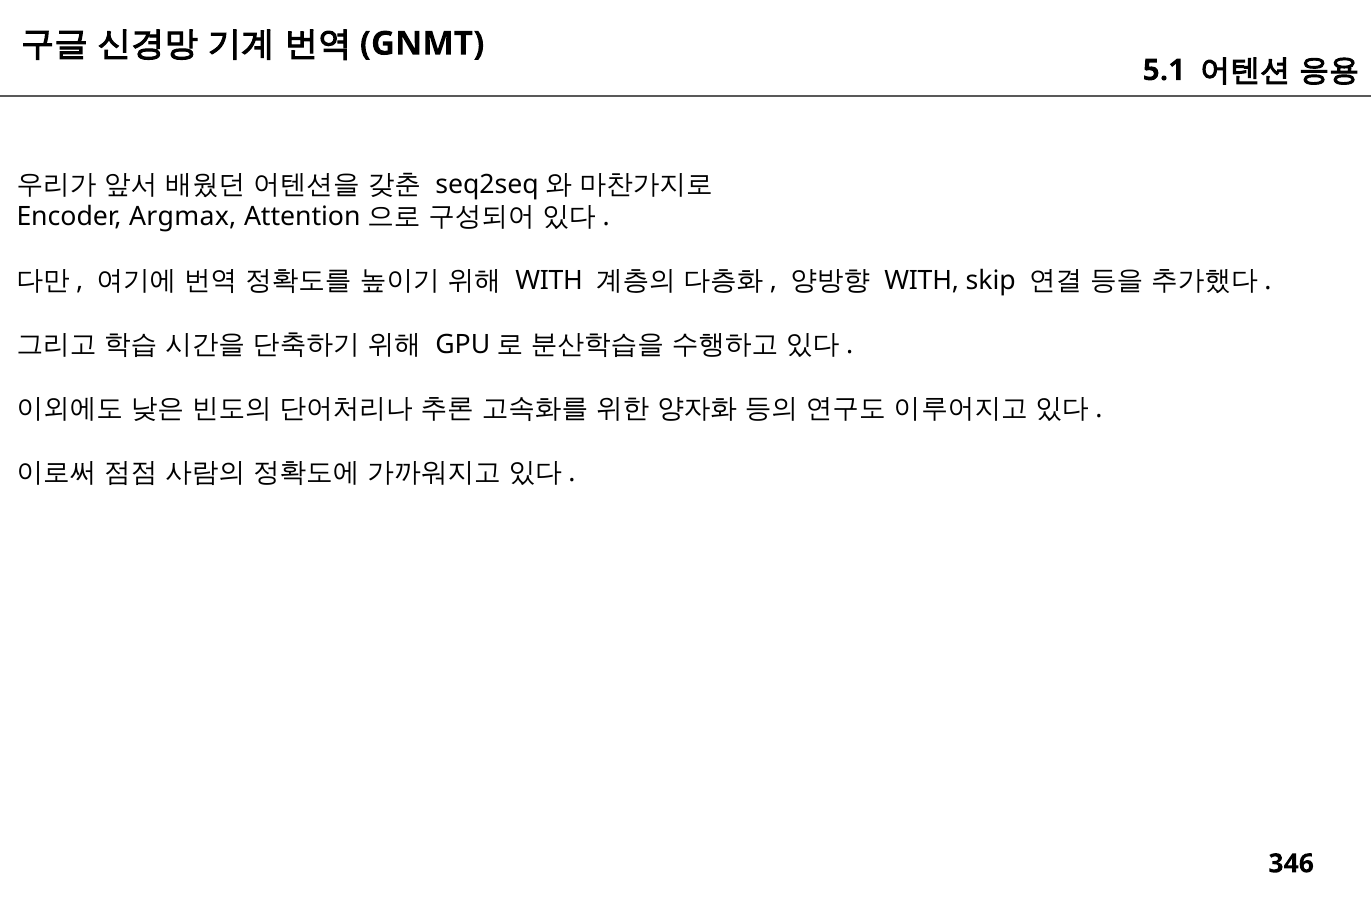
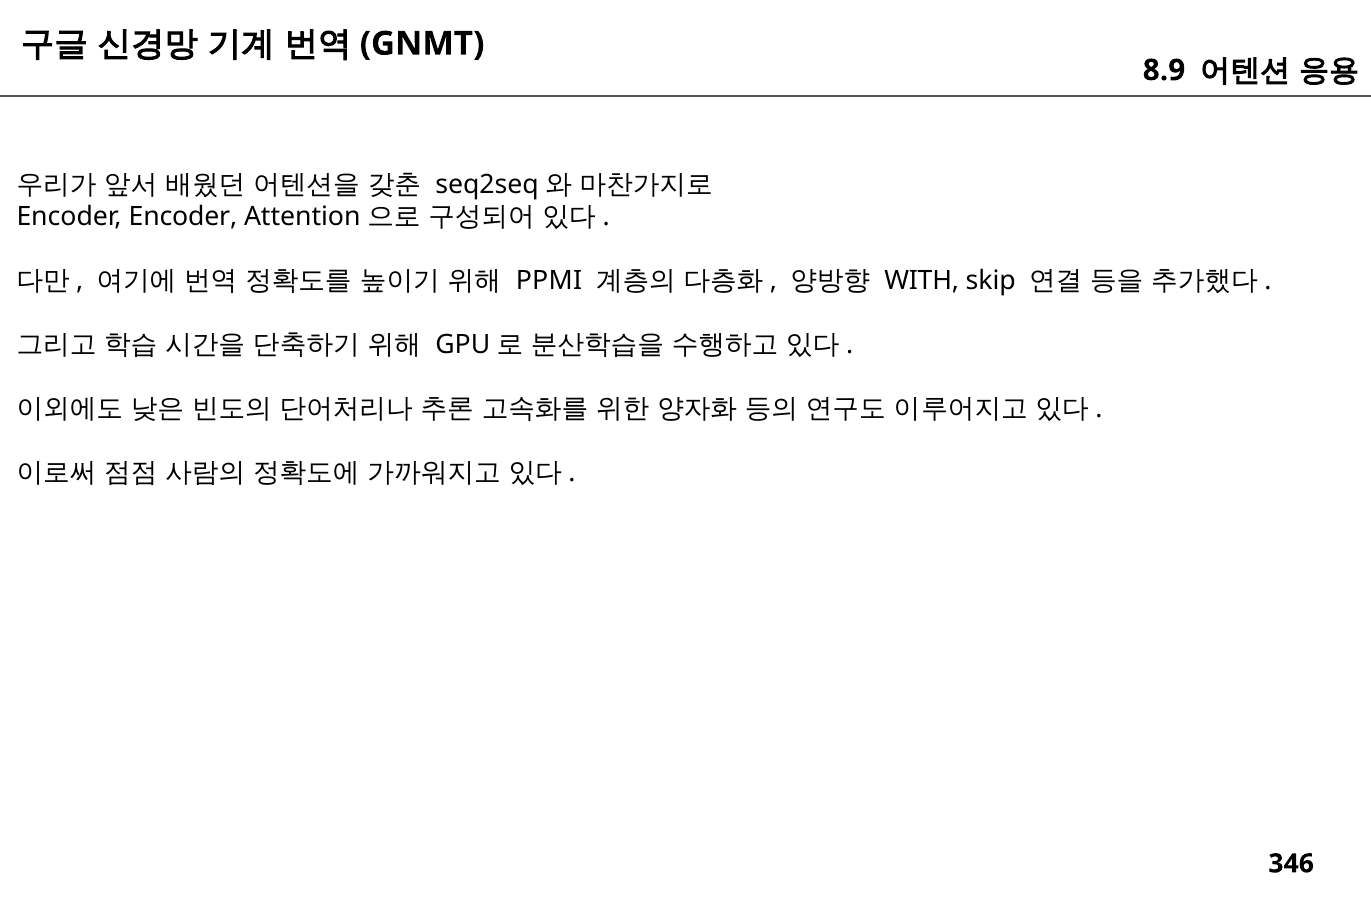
5.1: 5.1 -> 8.9
Encoder Argmax: Argmax -> Encoder
WITH at (549, 281): WITH -> PPMI
